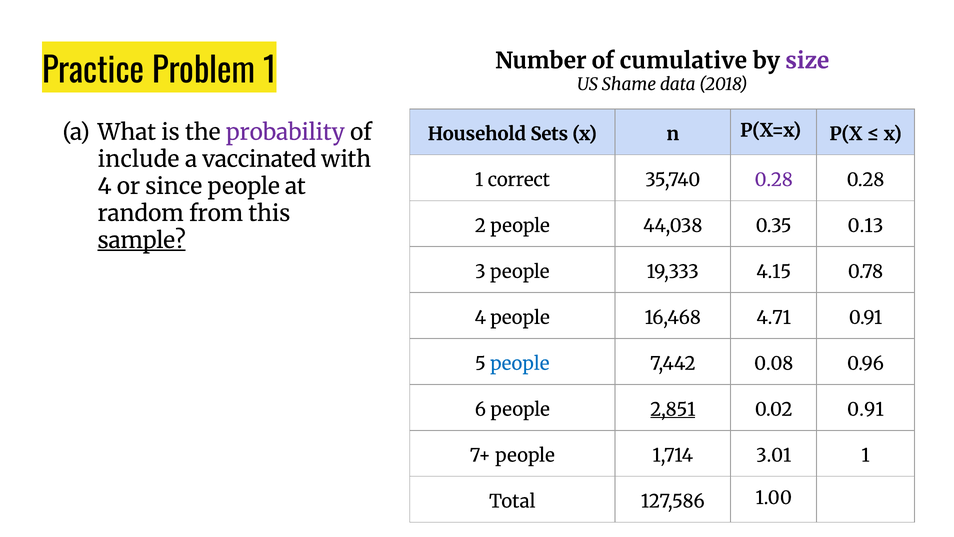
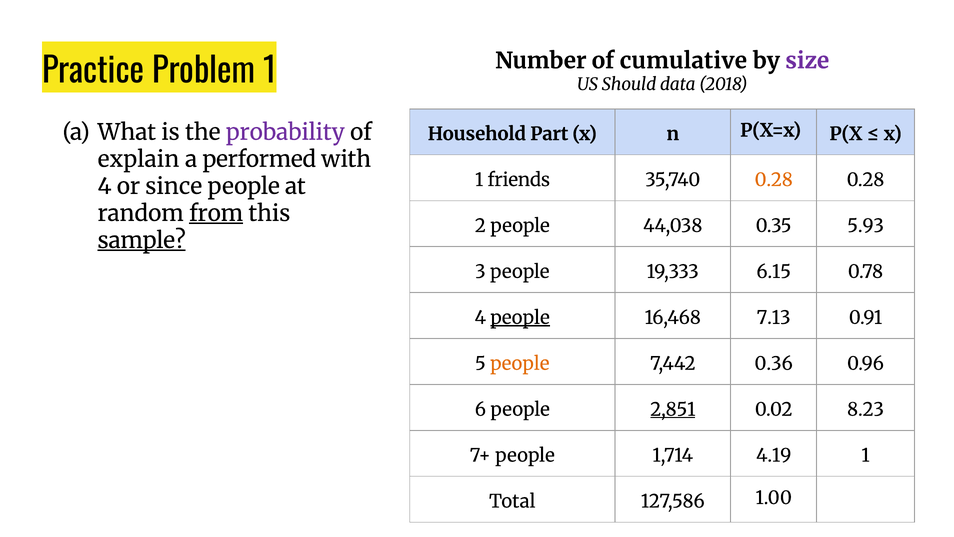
Shame: Shame -> Should
Sets: Sets -> Part
include: include -> explain
vaccinated: vaccinated -> performed
correct: correct -> friends
0.28 at (774, 180) colour: purple -> orange
from underline: none -> present
0.13: 0.13 -> 5.93
4.15: 4.15 -> 6.15
people at (520, 318) underline: none -> present
4.71: 4.71 -> 7.13
people at (520, 363) colour: blue -> orange
0.08: 0.08 -> 0.36
0.02 0.91: 0.91 -> 8.23
3.01: 3.01 -> 4.19
